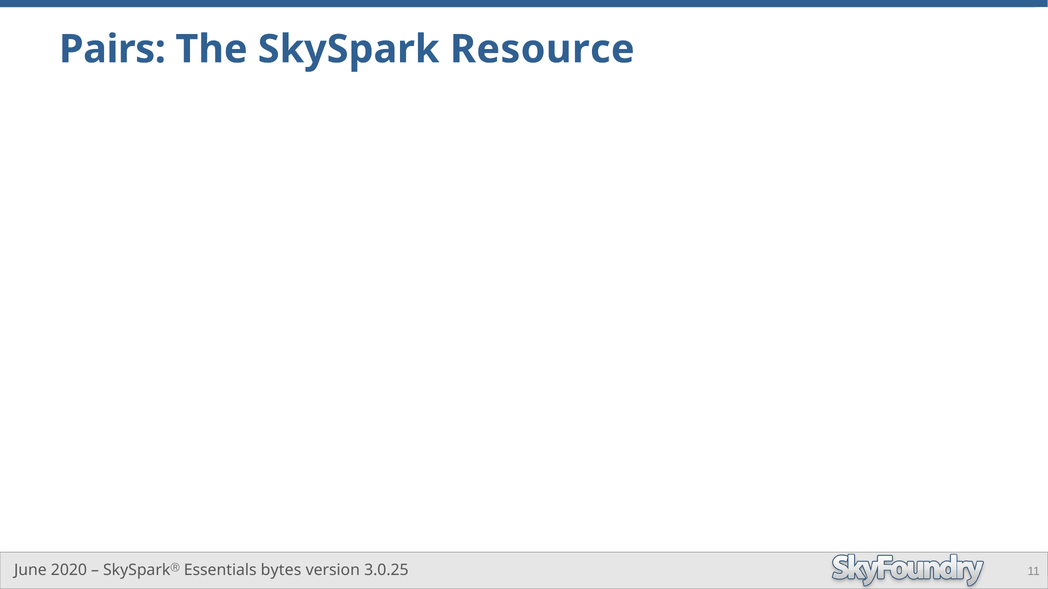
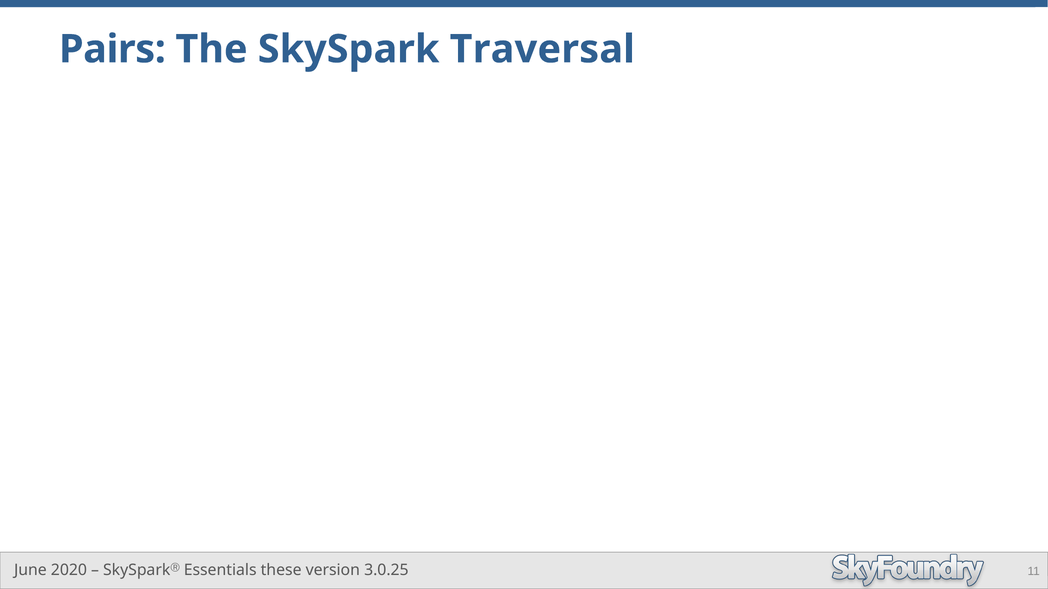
SkySpark Resource: Resource -> Traversal
bytes: bytes -> these
